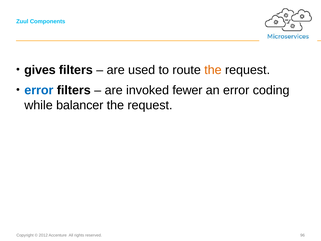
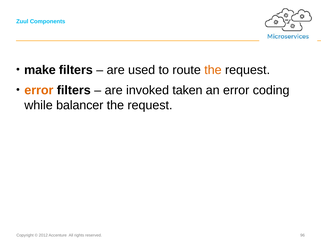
gives: gives -> make
error at (39, 90) colour: blue -> orange
fewer: fewer -> taken
